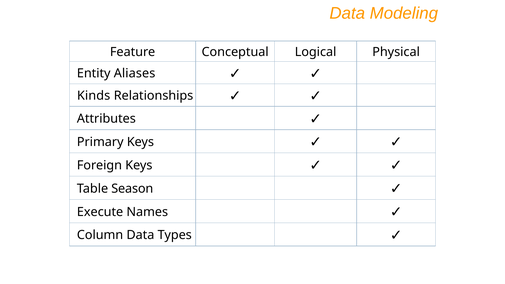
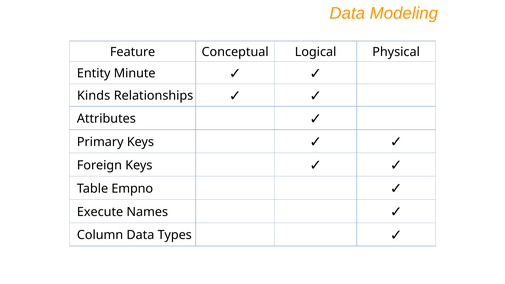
Aliases: Aliases -> Minute
Season: Season -> Empno
